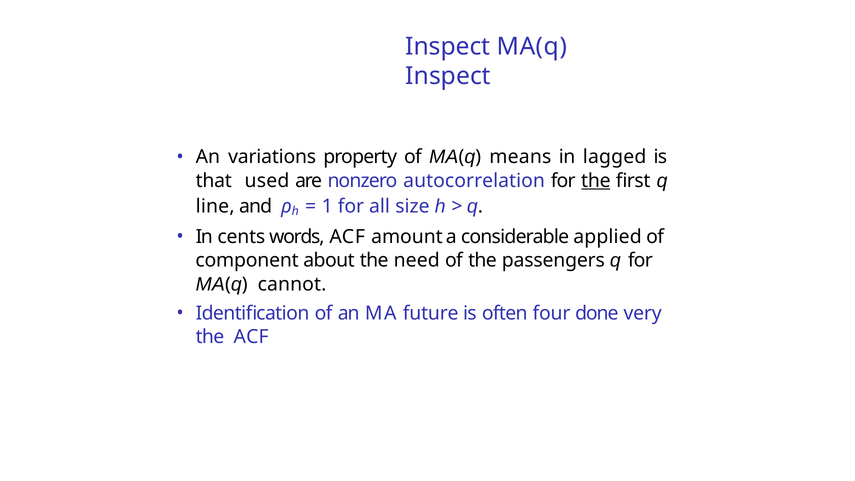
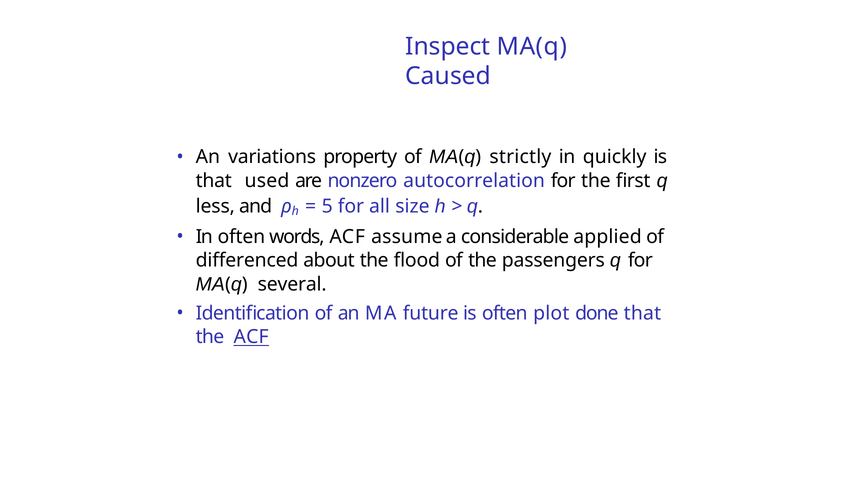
Inspect at (448, 76): Inspect -> Caused
means: means -> strictly
lagged: lagged -> quickly
the at (596, 181) underline: present -> none
line: line -> less
1: 1 -> 5
In cents: cents -> often
amount: amount -> assume
component: component -> differenced
need: need -> flood
cannot: cannot -> several
four: four -> plot
done very: very -> that
ACF at (251, 337) underline: none -> present
